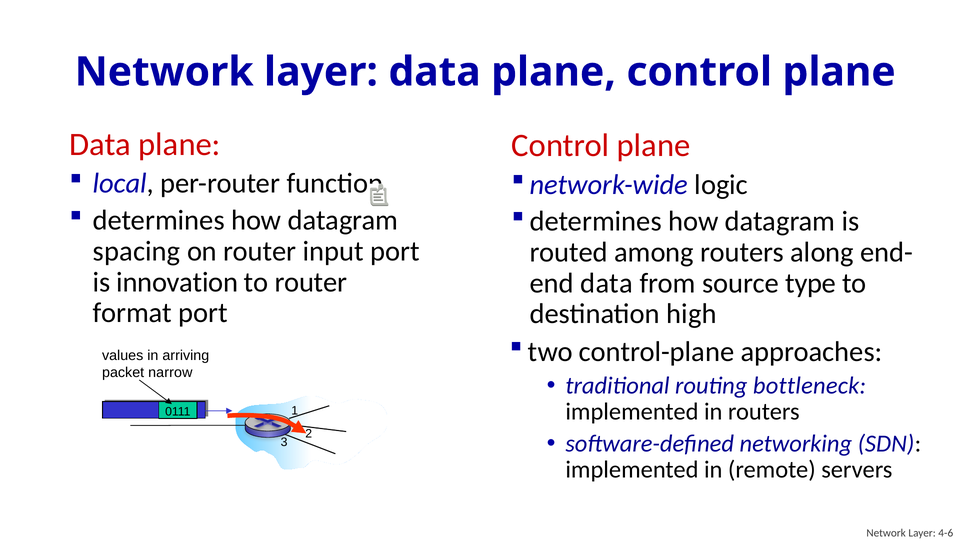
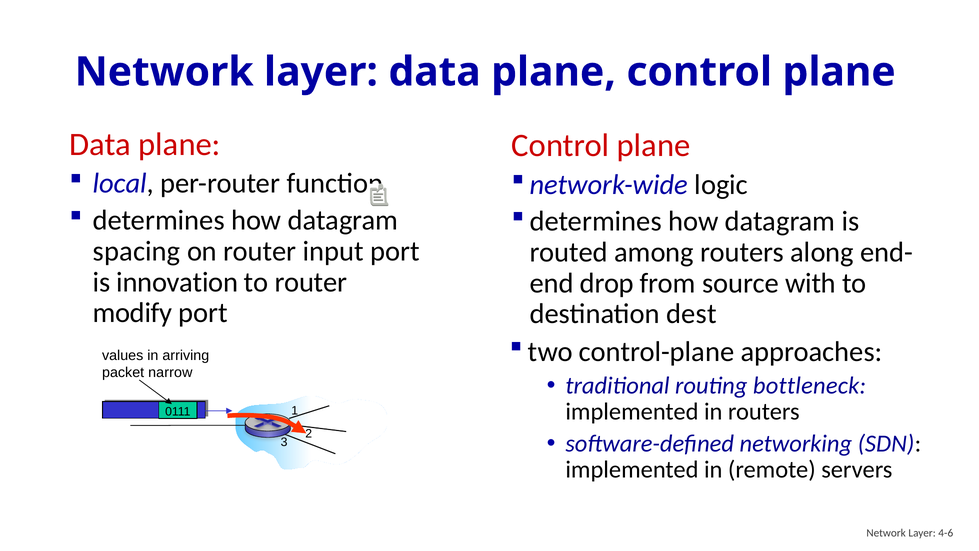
data at (607, 283): data -> drop
type: type -> with
format: format -> modify
high: high -> dest
